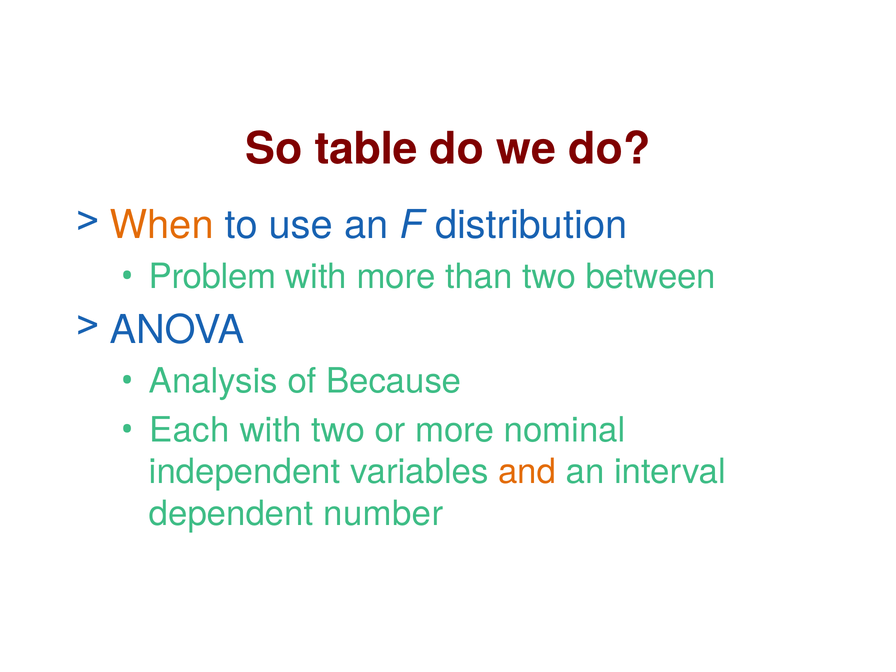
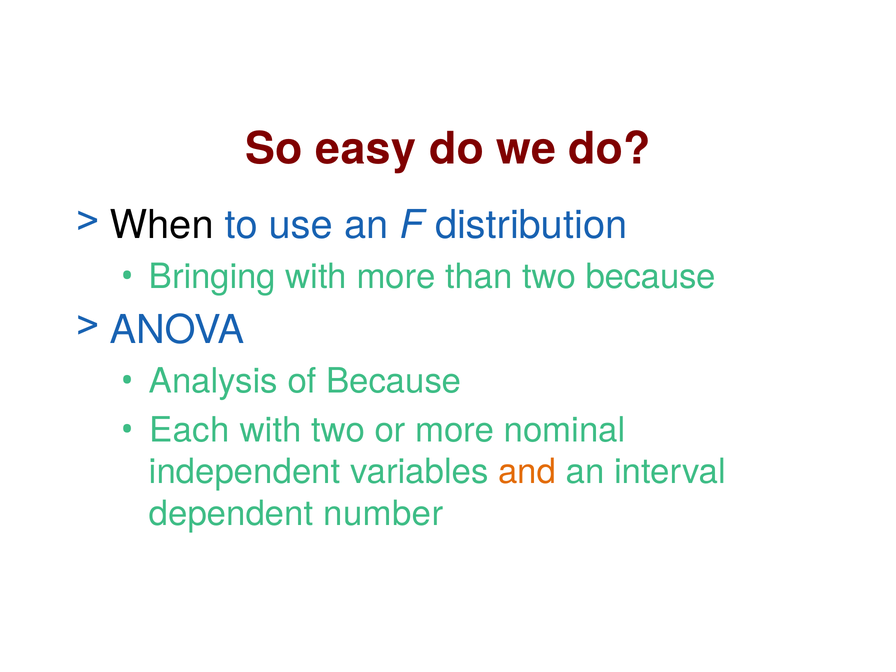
table: table -> easy
When colour: orange -> black
Problem: Problem -> Bringing
two between: between -> because
